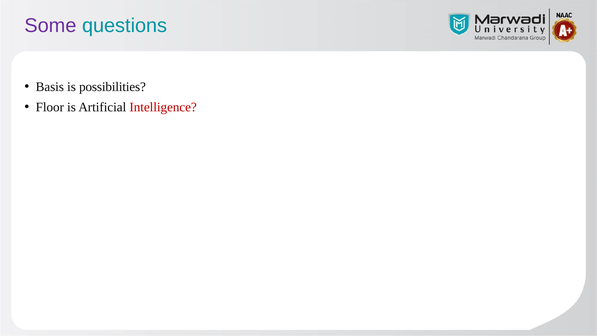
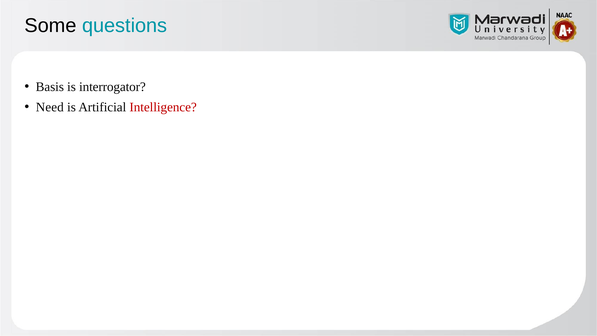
Some colour: purple -> black
possibilities: possibilities -> interrogator
Floor: Floor -> Need
